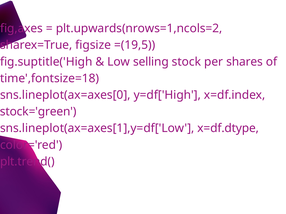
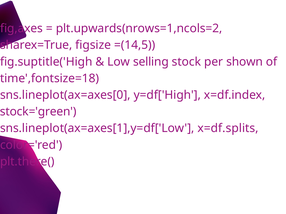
=(19,5: =(19,5 -> =(14,5
shares: shares -> shown
x=df.dtype: x=df.dtype -> x=df.splits
plt.trend(: plt.trend( -> plt.there(
